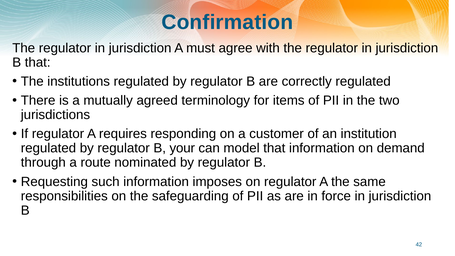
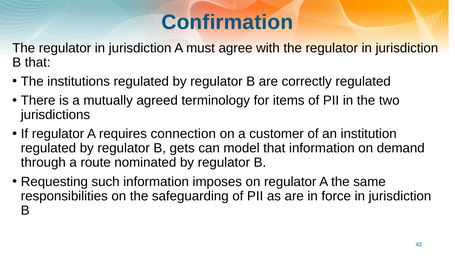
responding: responding -> connection
your: your -> gets
